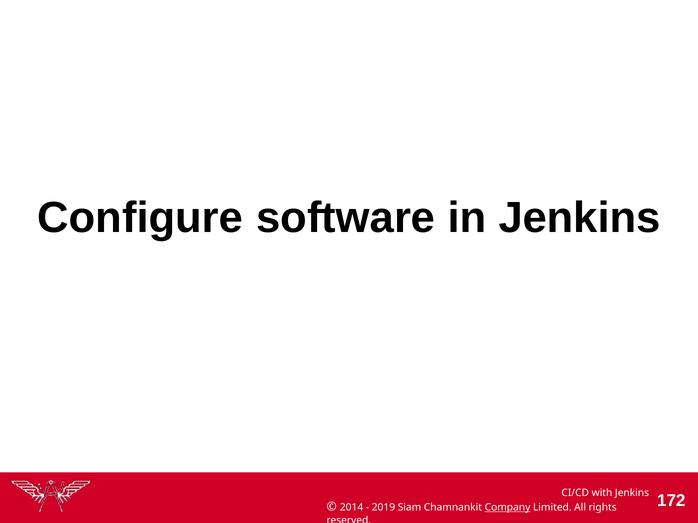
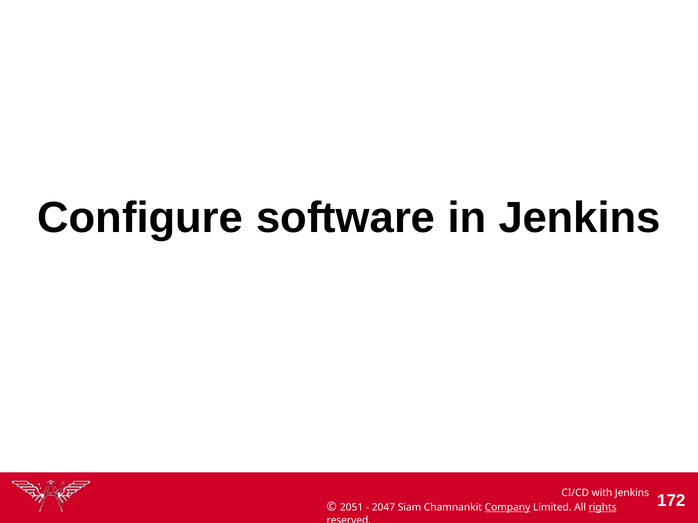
2014: 2014 -> 2051
2019: 2019 -> 2047
rights underline: none -> present
